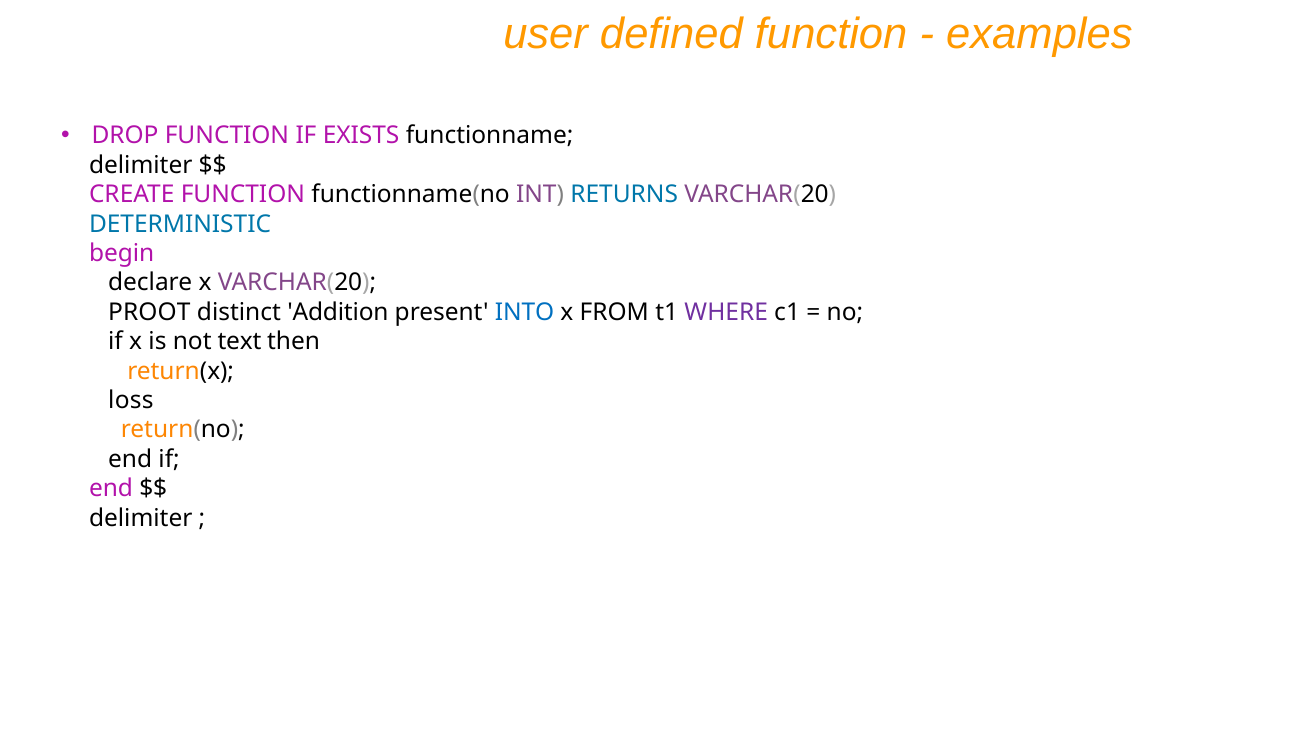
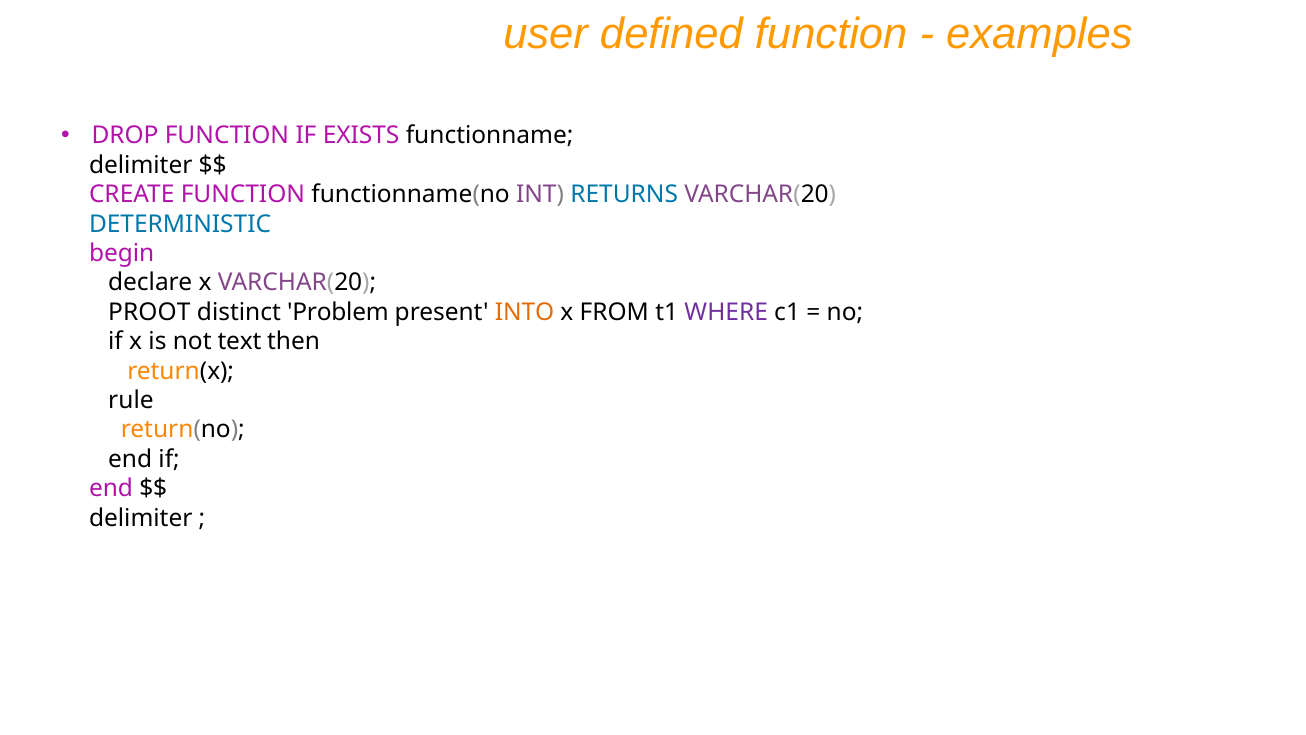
Addition: Addition -> Problem
INTO colour: blue -> orange
loss: loss -> rule
